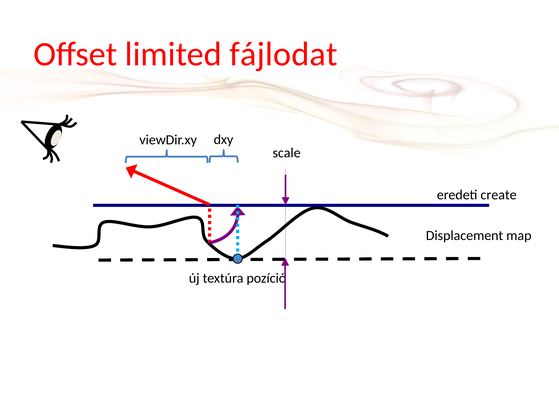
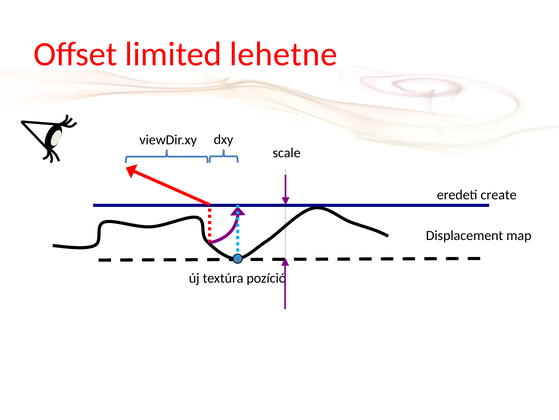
fájlodat: fájlodat -> lehetne
